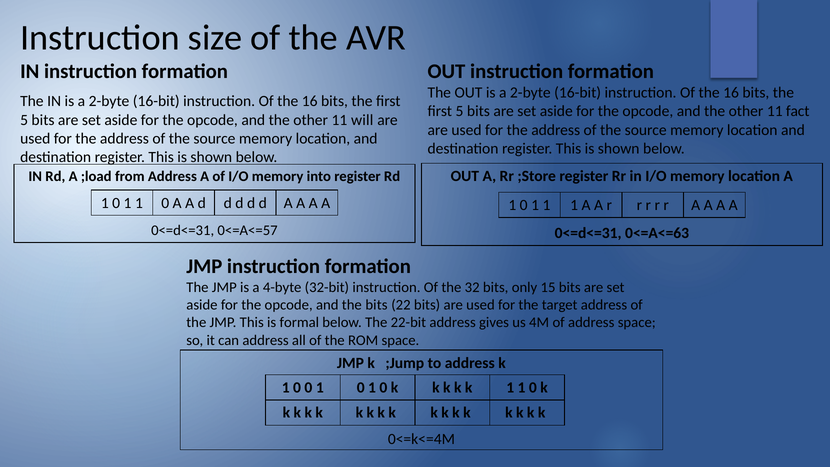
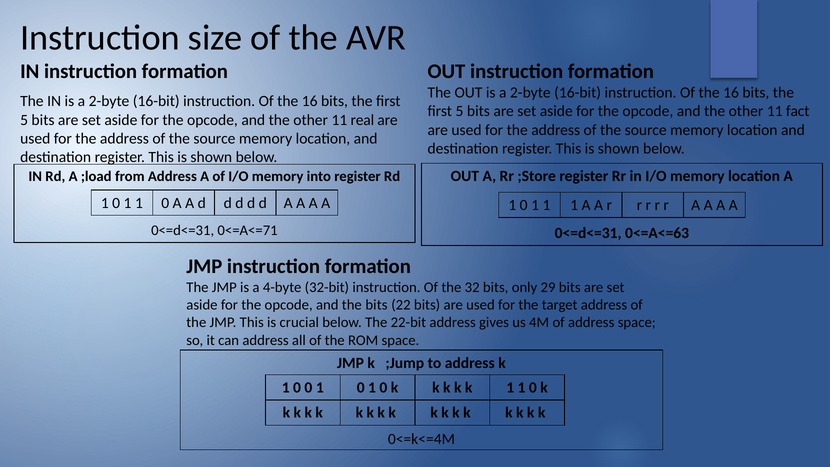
will: will -> real
0<=A<=57: 0<=A<=57 -> 0<=A<=71
15: 15 -> 29
formal: formal -> crucial
